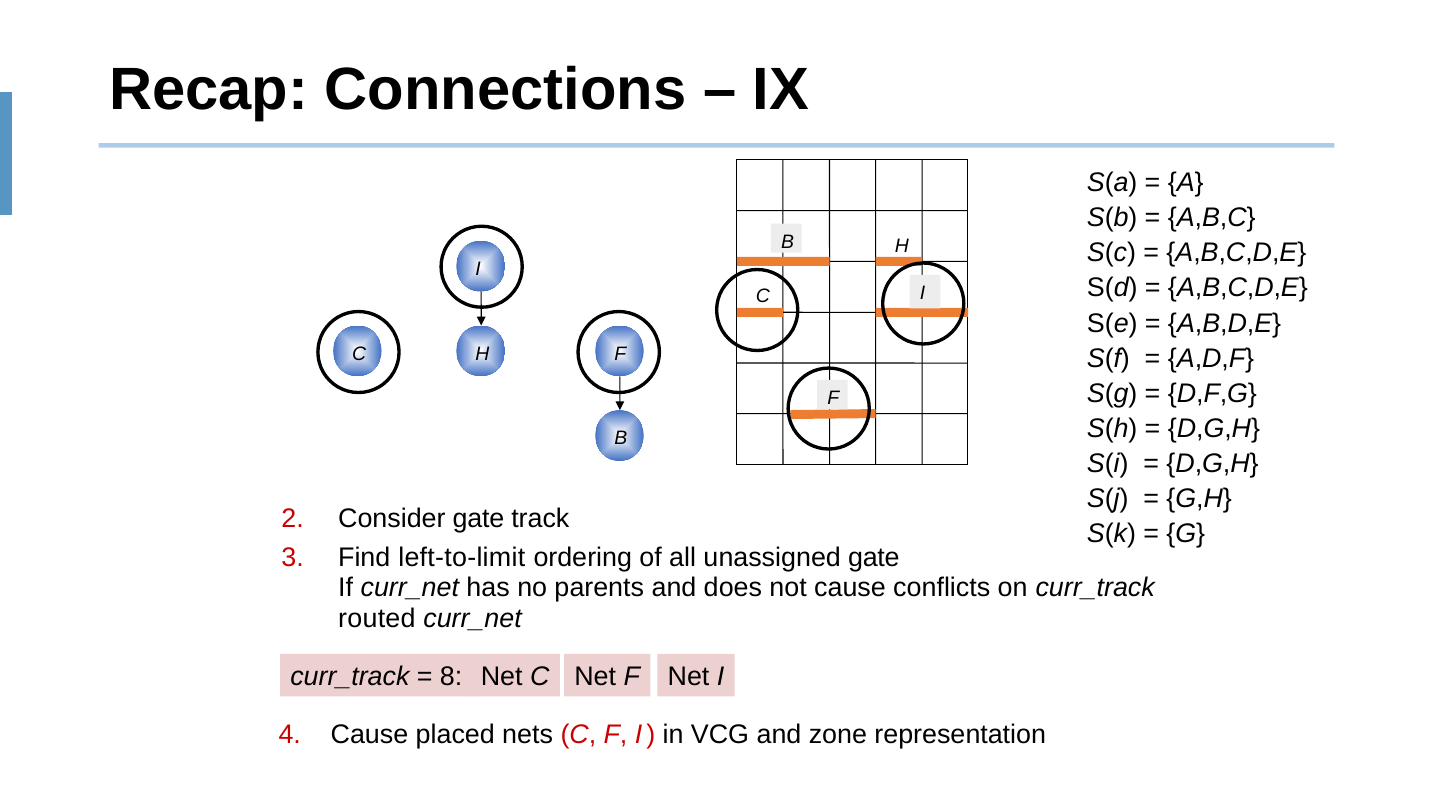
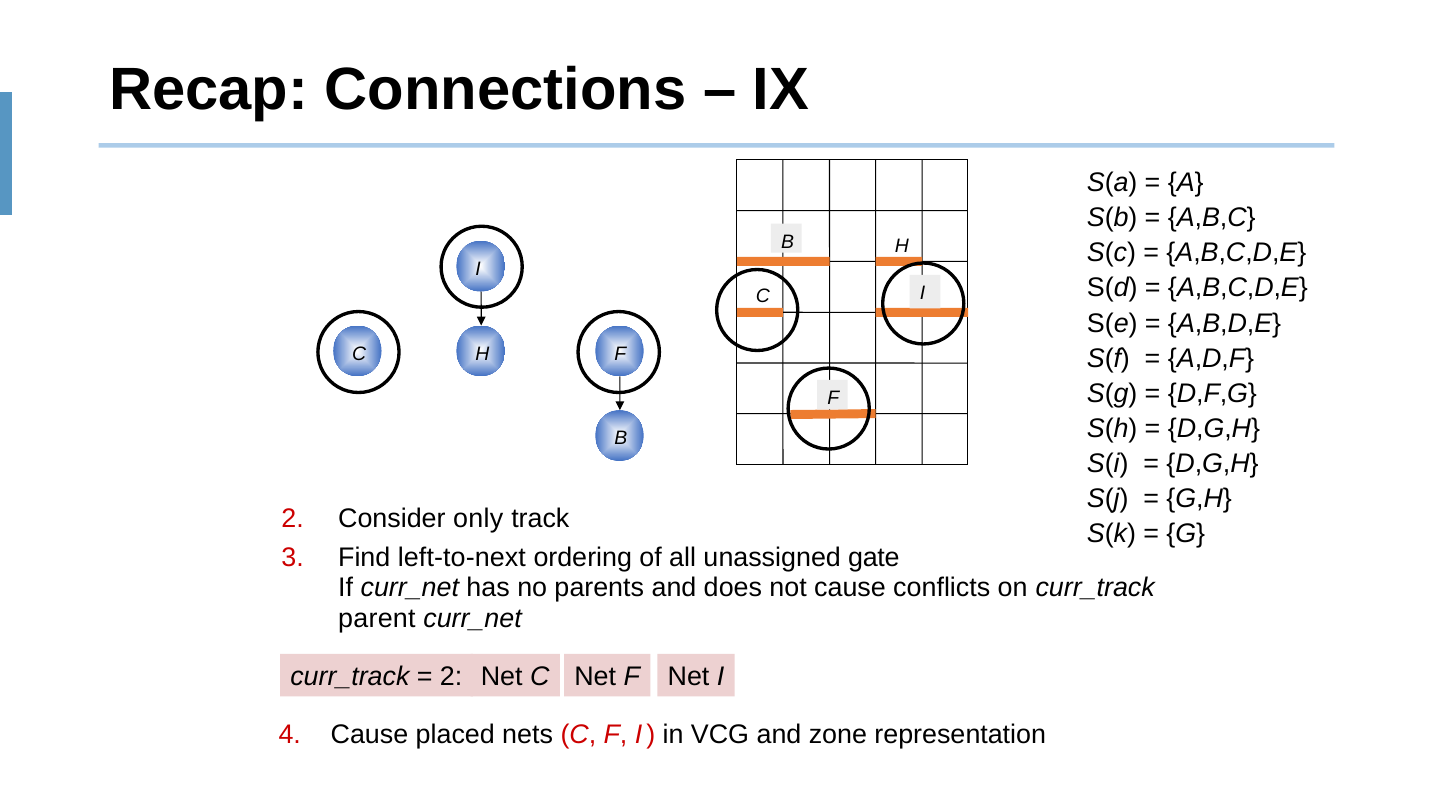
Consider gate: gate -> only
left-to-limit: left-to-limit -> left-to-next
routed: routed -> parent
8 at (451, 677): 8 -> 2
